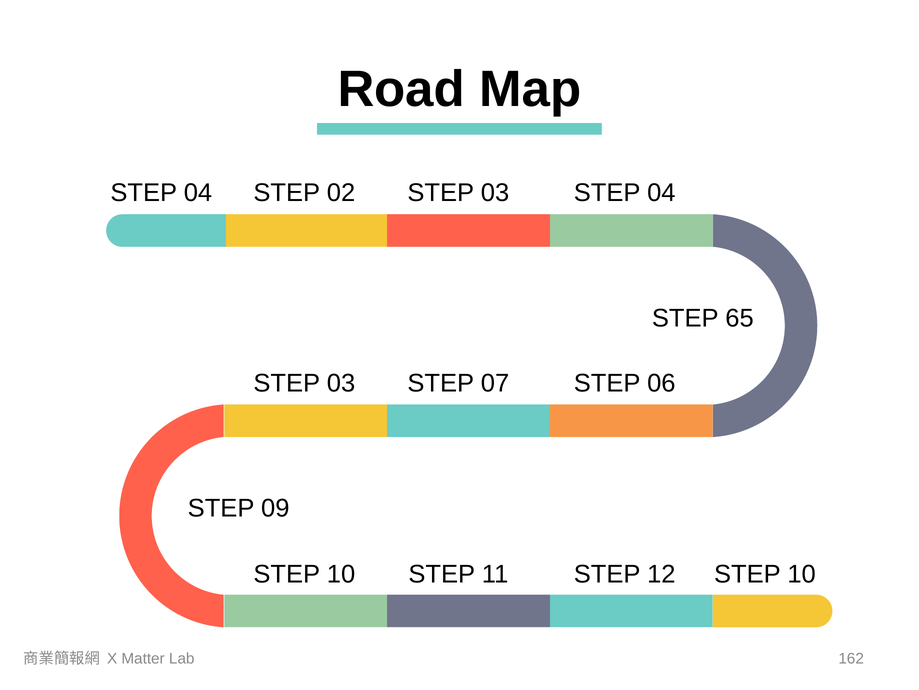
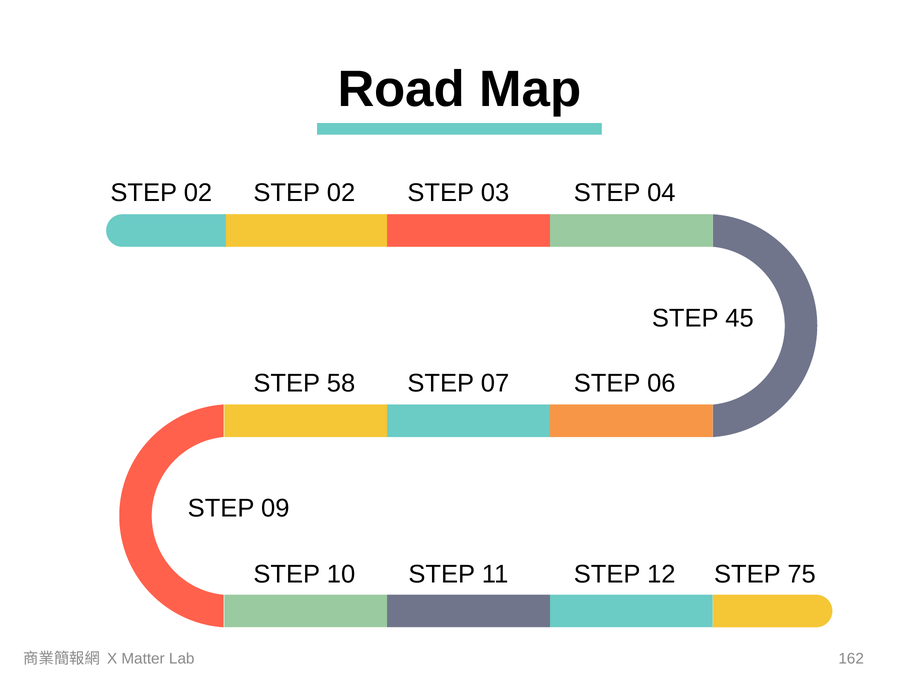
04 at (198, 193): 04 -> 02
65: 65 -> 45
03 at (341, 383): 03 -> 58
10 at (802, 574): 10 -> 75
